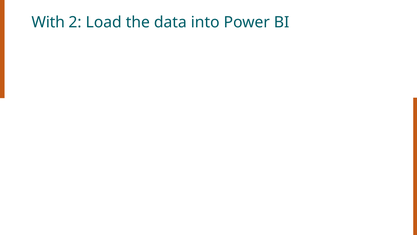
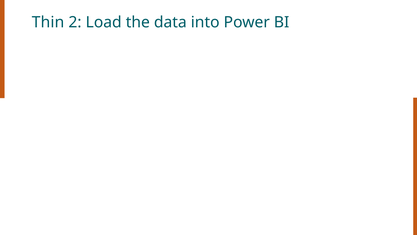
With: With -> Thin
